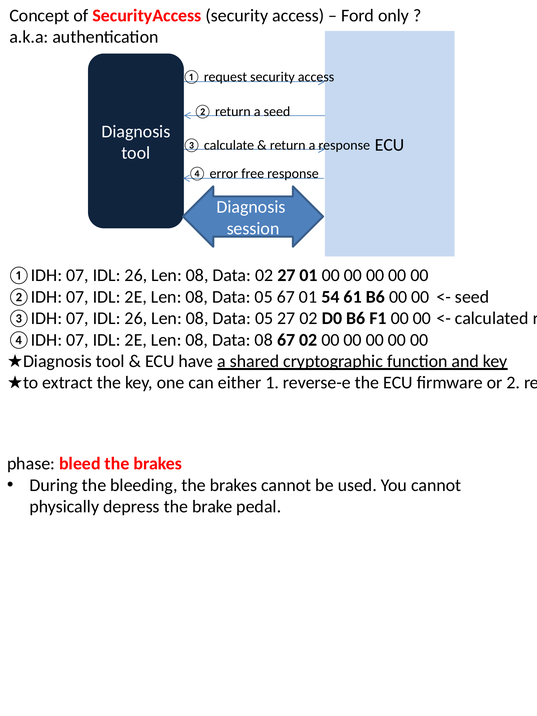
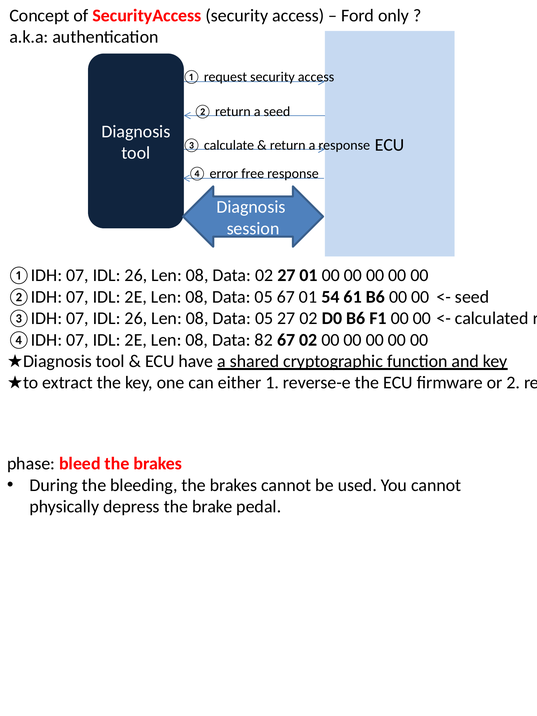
Data 08: 08 -> 82
